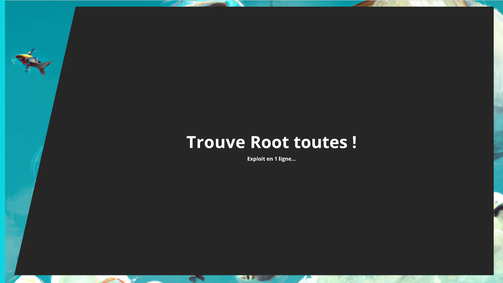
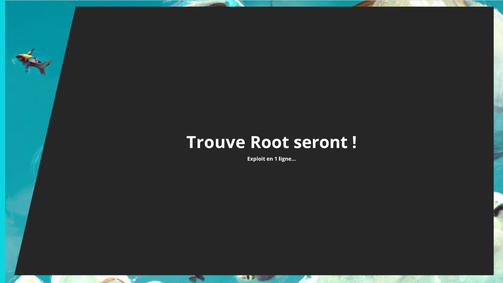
toutes: toutes -> seront
